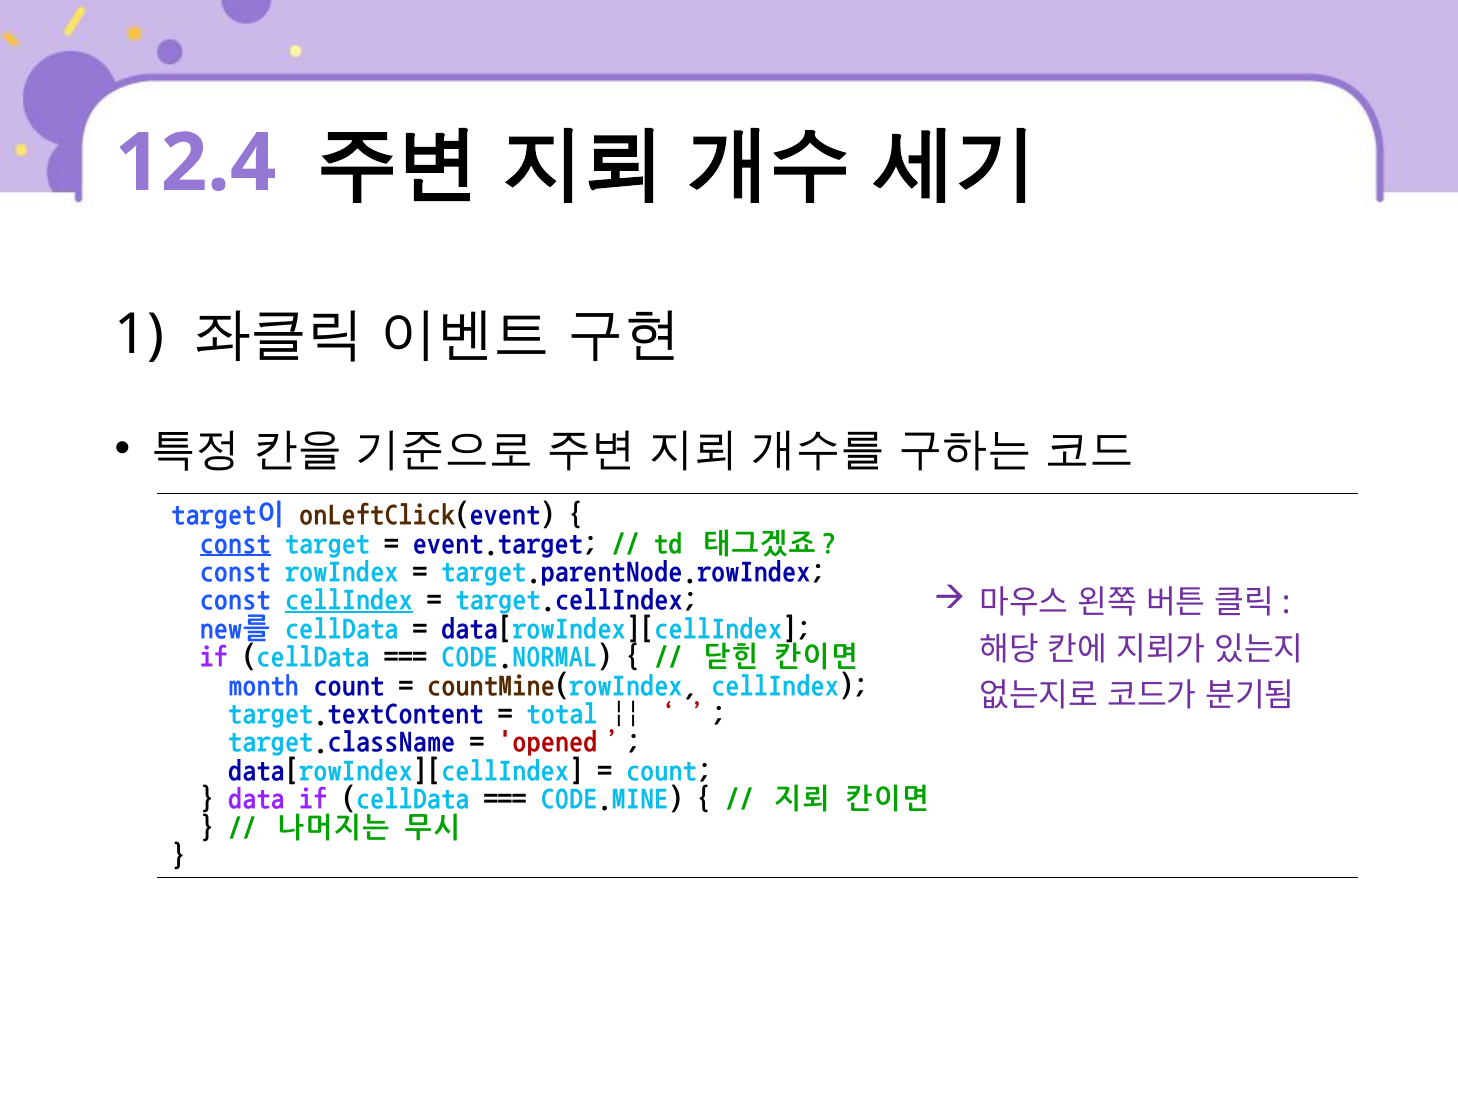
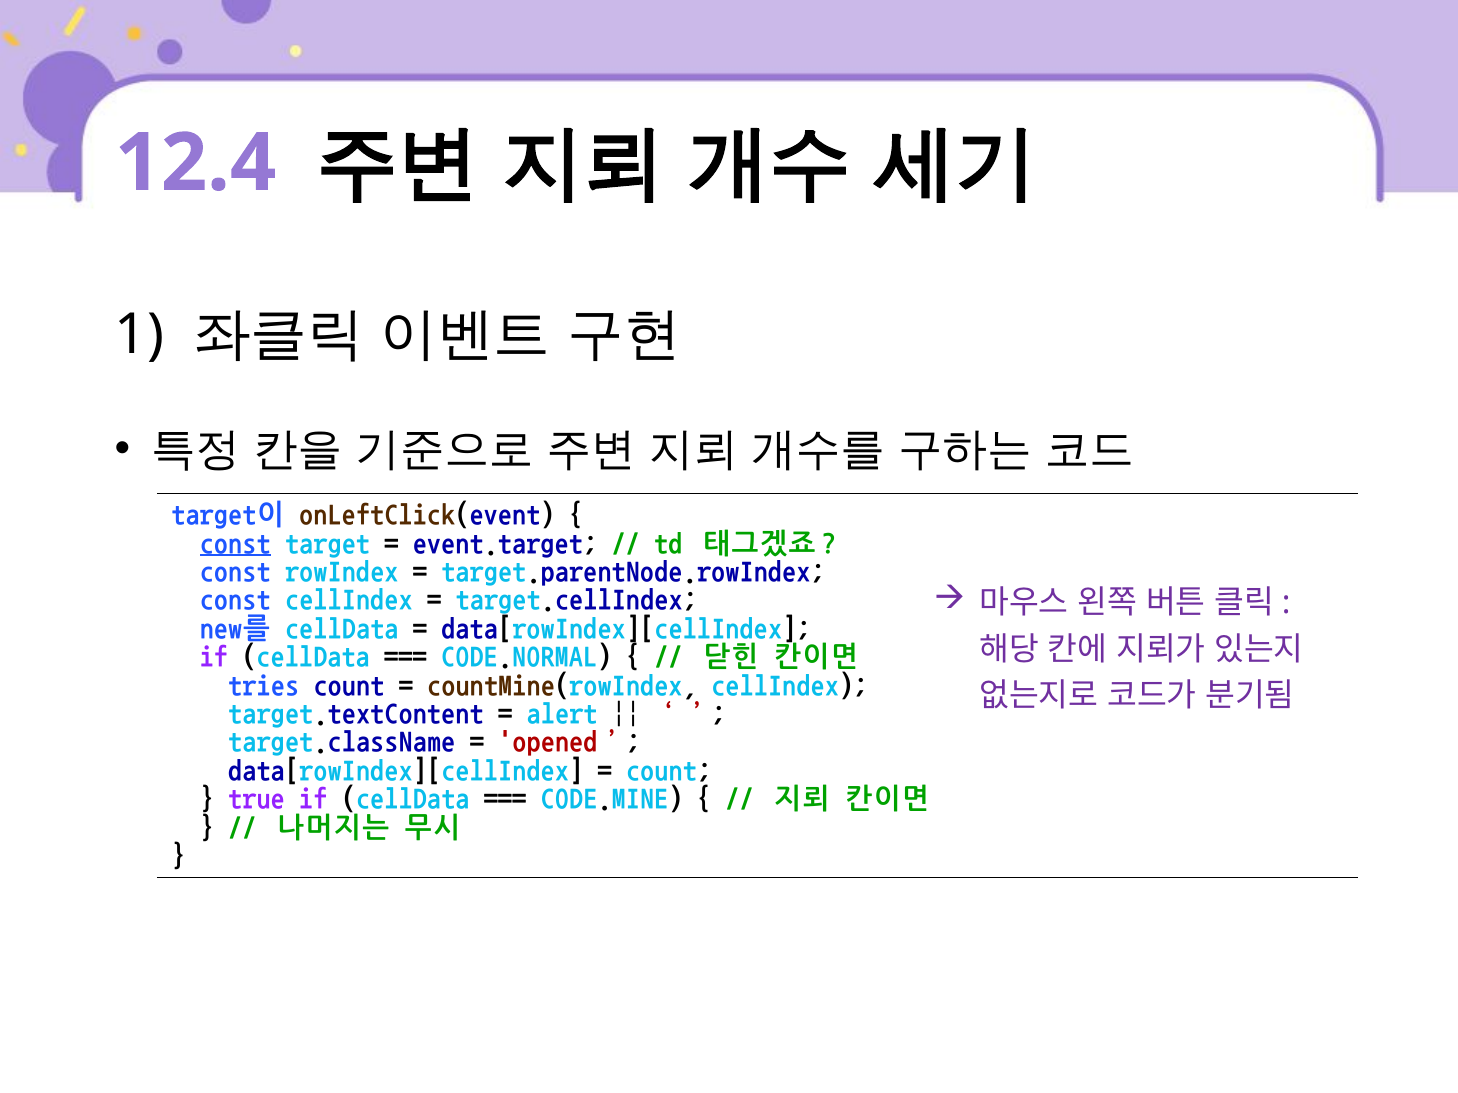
cellIndex at (349, 600) underline: present -> none
month: month -> tries
total: total -> alert
data: data -> true
